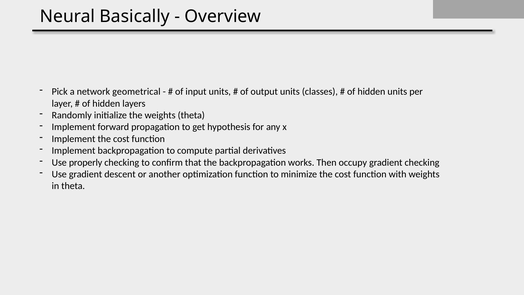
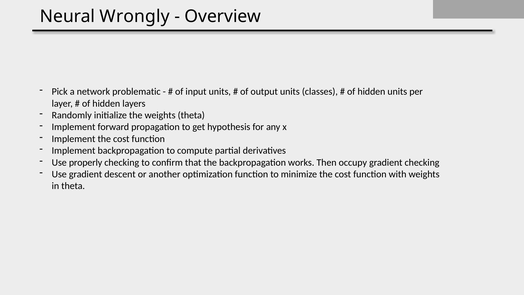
Basically: Basically -> Wrongly
geometrical: geometrical -> problematic
